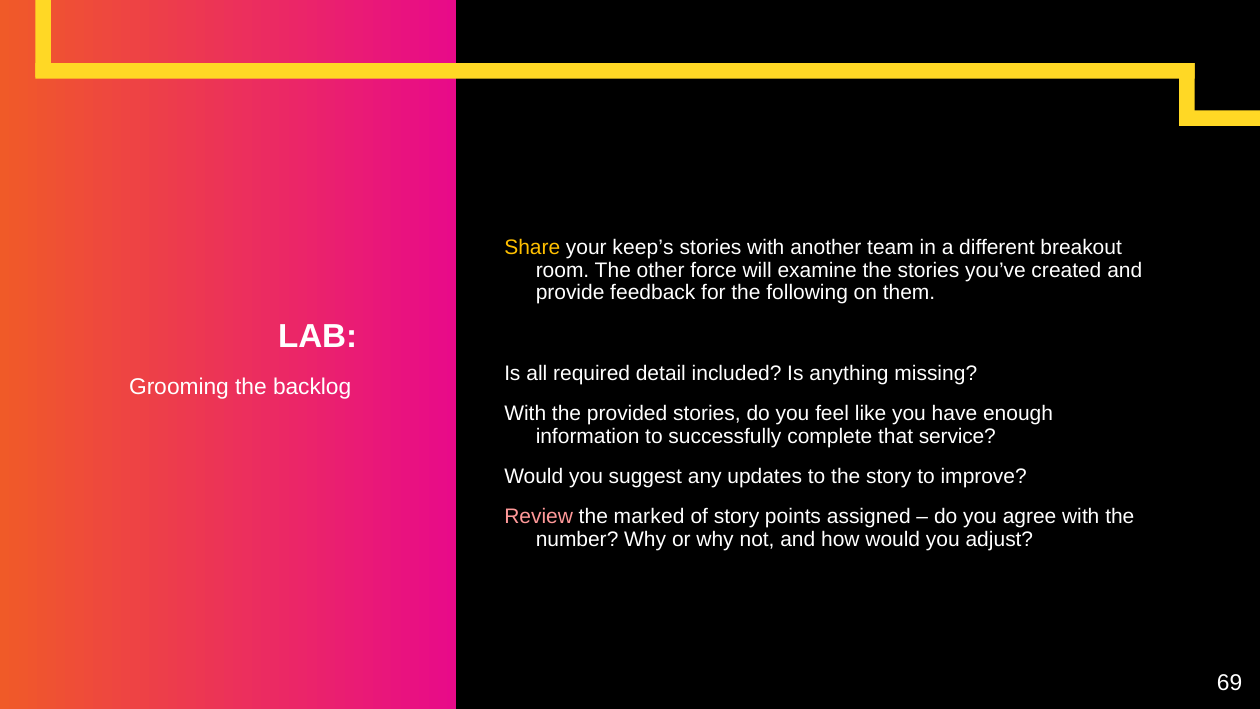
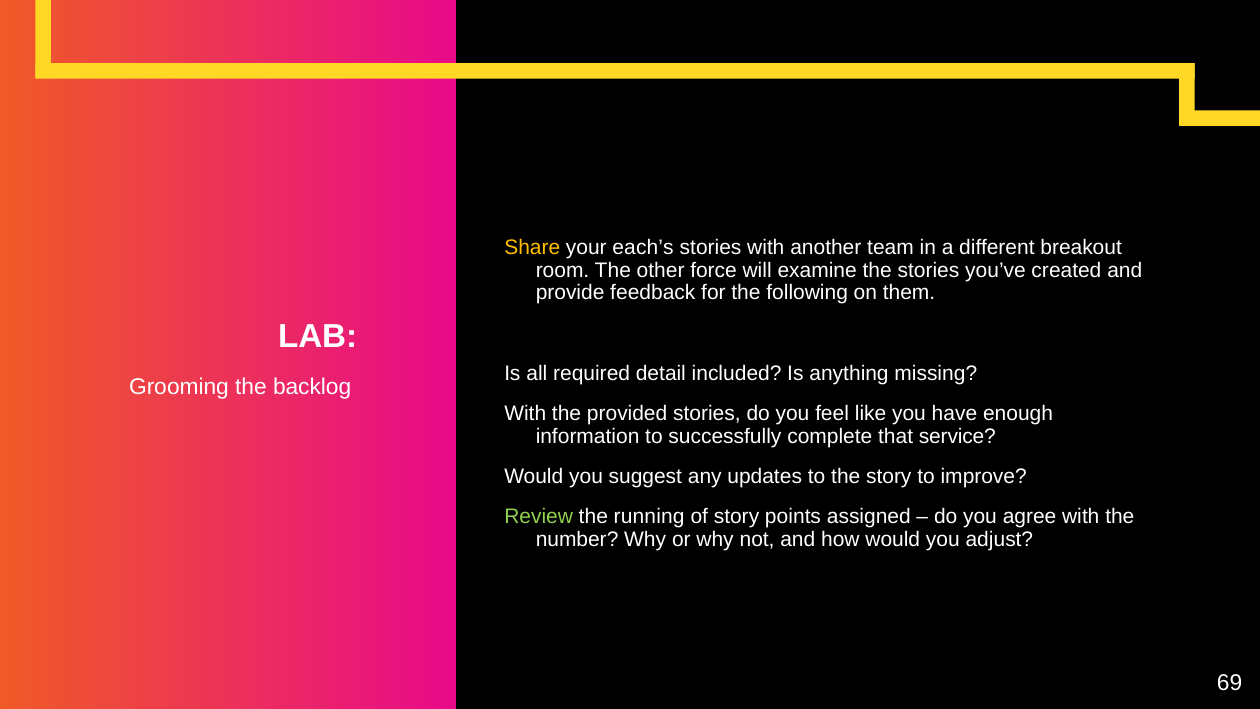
keep’s: keep’s -> each’s
Review colour: pink -> light green
marked: marked -> running
